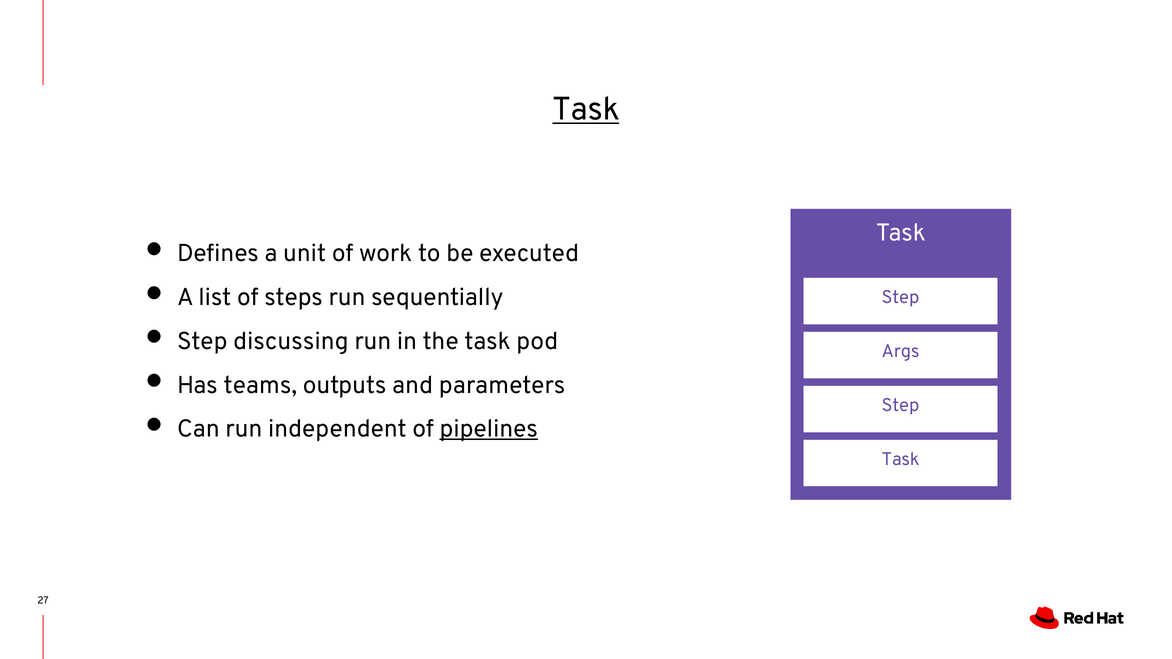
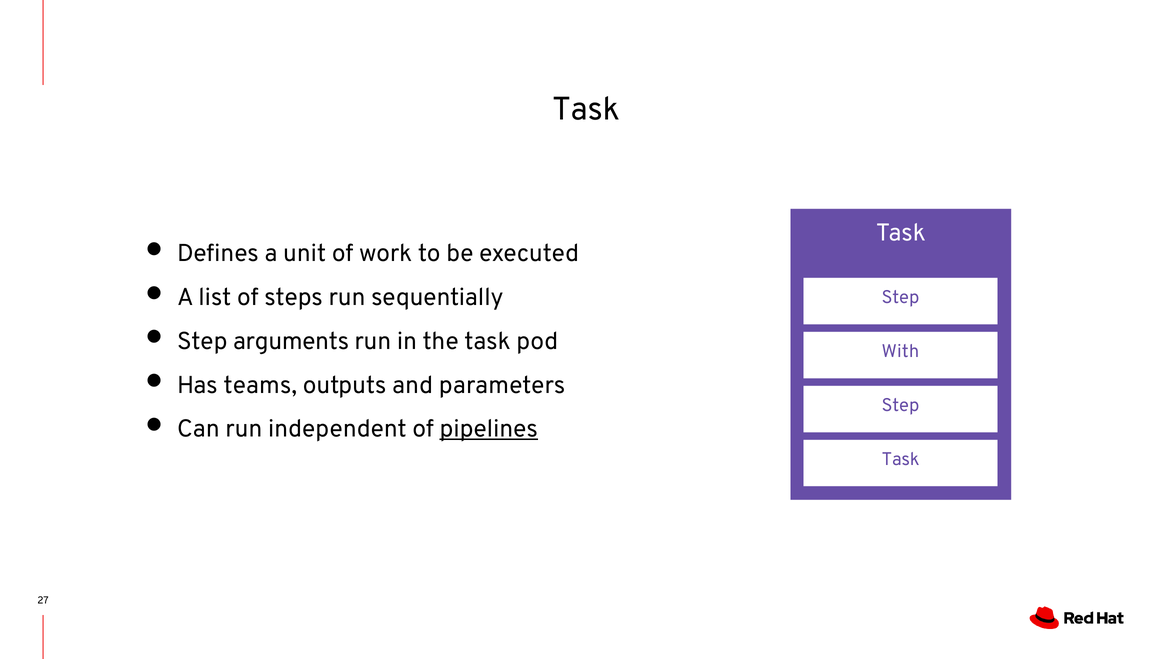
Task at (586, 109) underline: present -> none
discussing: discussing -> arguments
Args: Args -> With
